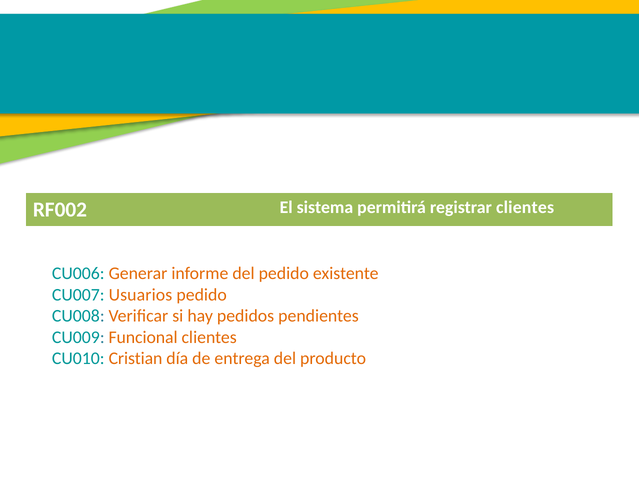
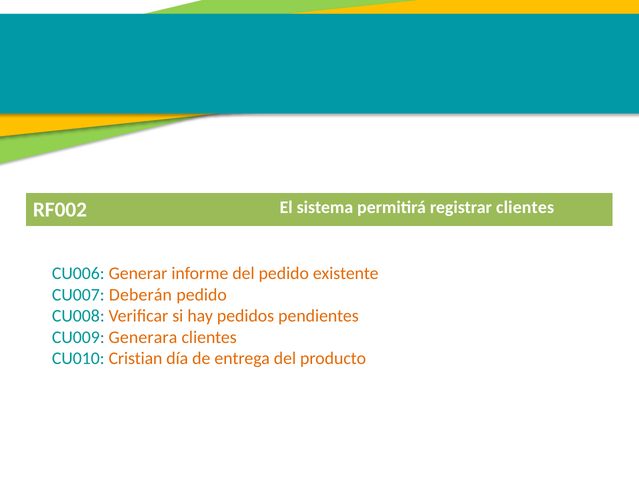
Usuarios: Usuarios -> Deberán
Funcional: Funcional -> Generara
